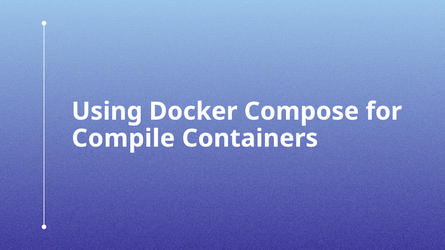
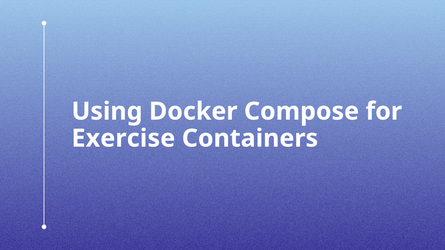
Compile: Compile -> Exercise
